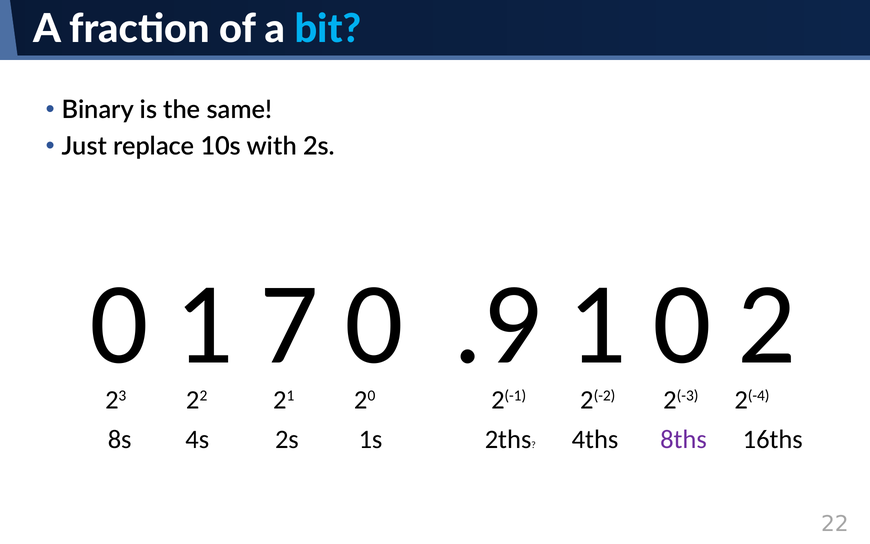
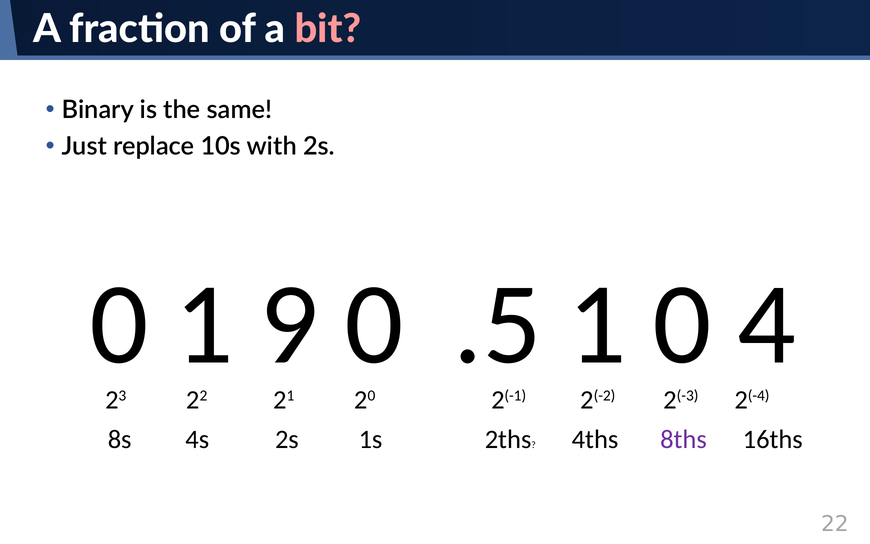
bit colour: light blue -> pink
7: 7 -> 9
.9: .9 -> .5
2: 2 -> 4
